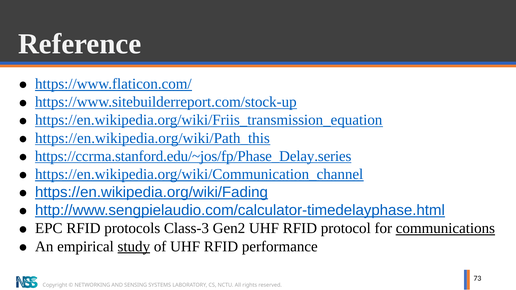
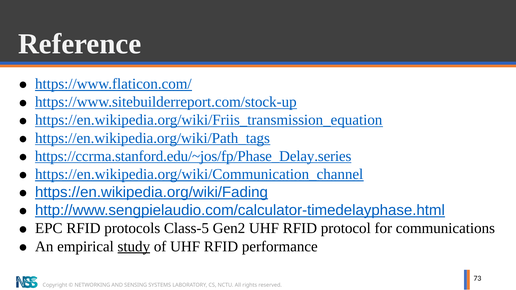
https://en.wikipedia.org/wiki/Path_this: https://en.wikipedia.org/wiki/Path_this -> https://en.wikipedia.org/wiki/Path_tags
Class-3: Class-3 -> Class-5
communications underline: present -> none
